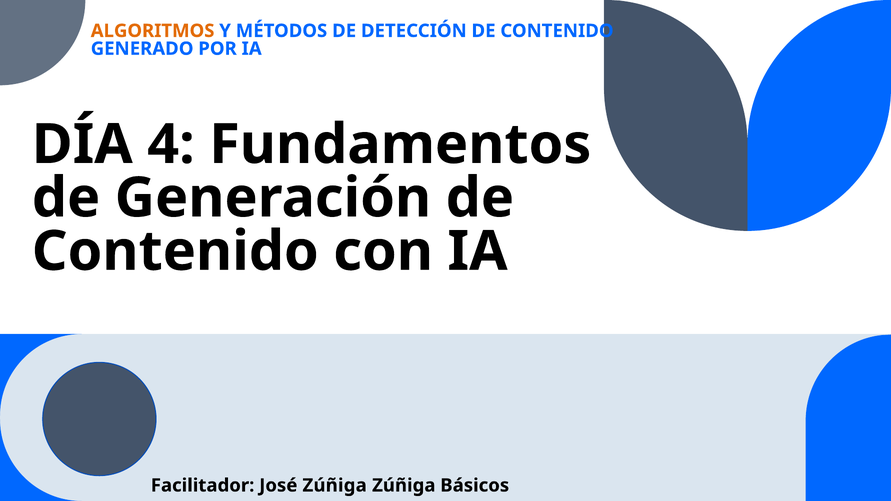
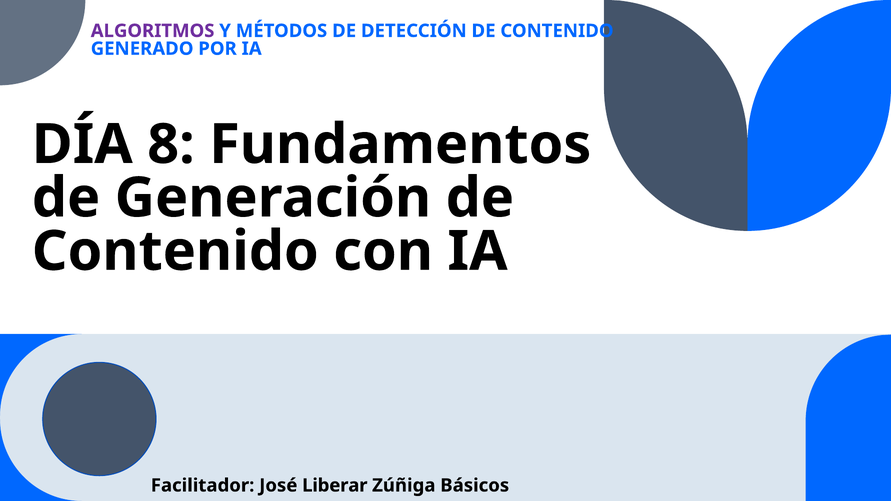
ALGORITMOS colour: orange -> purple
4: 4 -> 8
José Zúñiga: Zúñiga -> Liberar
